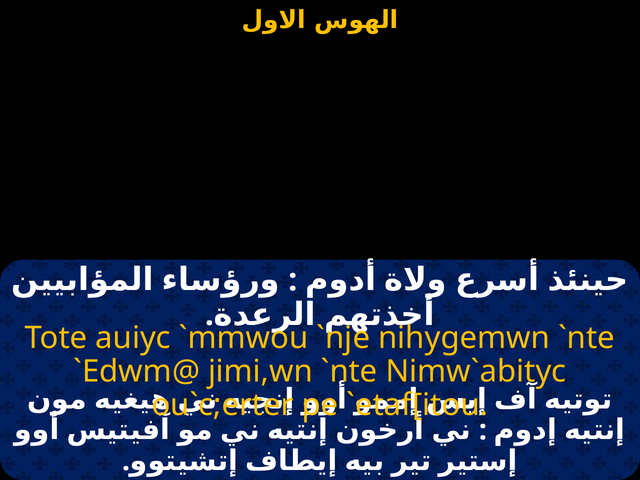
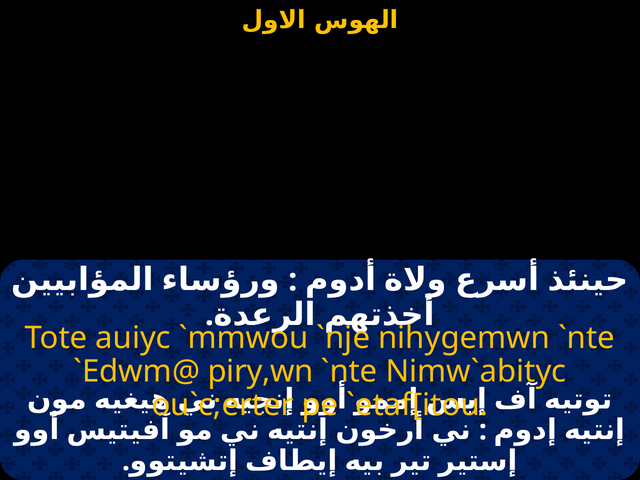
jimi,wn: jimi,wn -> piry,wn
